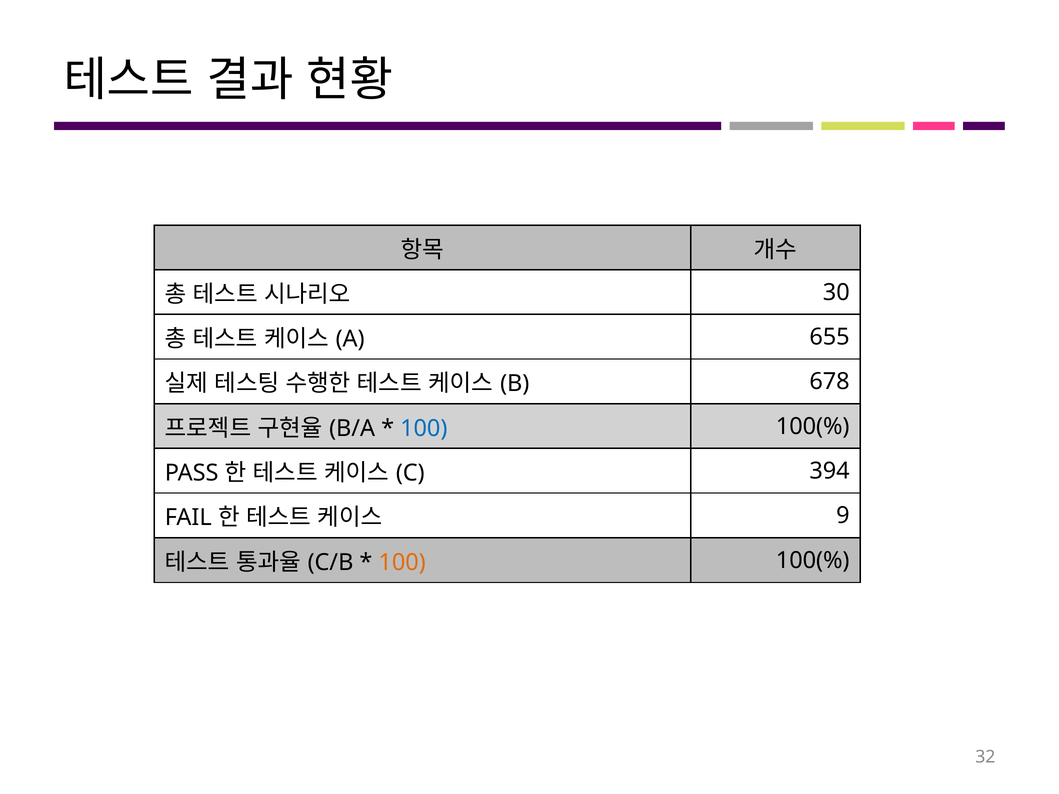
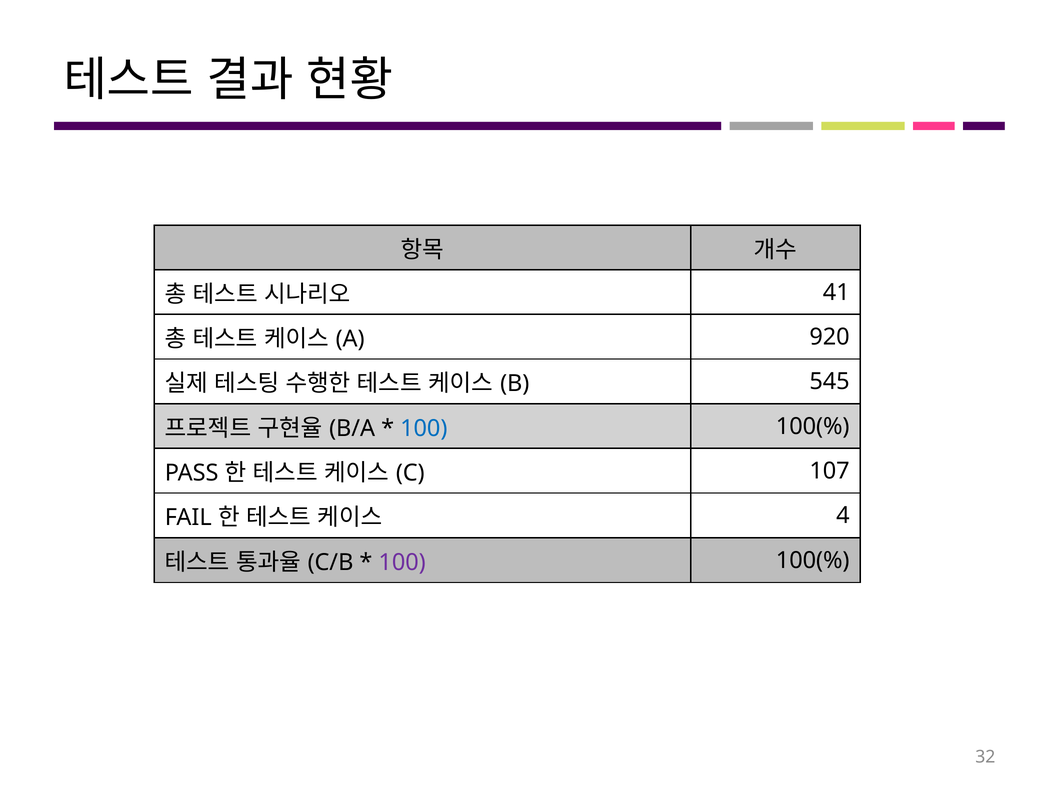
30: 30 -> 41
655: 655 -> 920
678: 678 -> 545
394: 394 -> 107
9: 9 -> 4
100 at (402, 563) colour: orange -> purple
